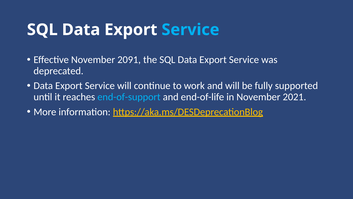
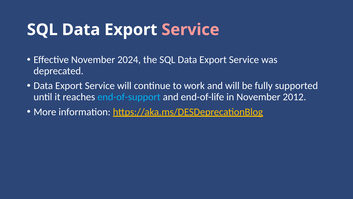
Service at (190, 30) colour: light blue -> pink
2091: 2091 -> 2024
2021: 2021 -> 2012
